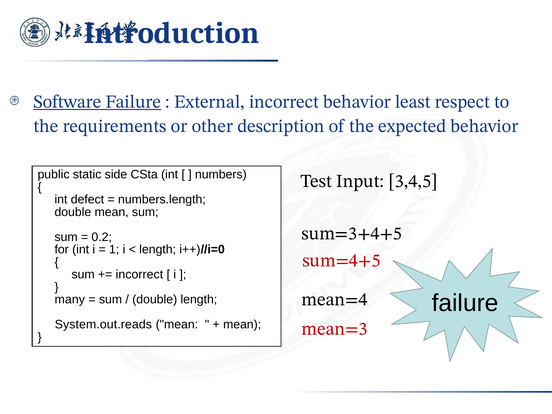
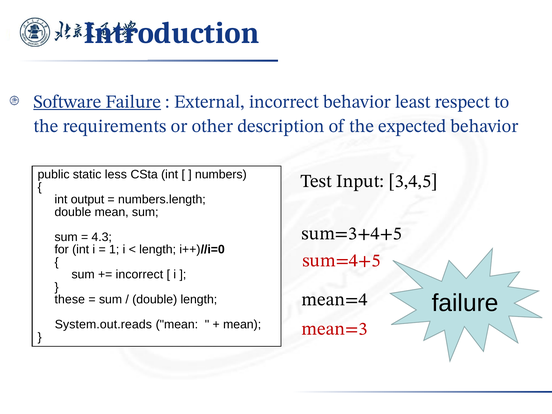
side: side -> less
defect: defect -> output
0.2: 0.2 -> 4.3
many: many -> these
